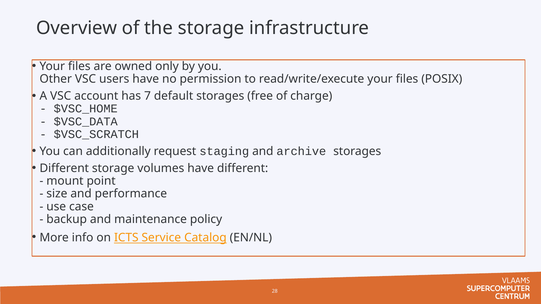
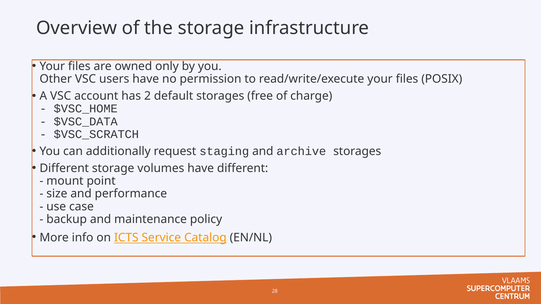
7: 7 -> 2
